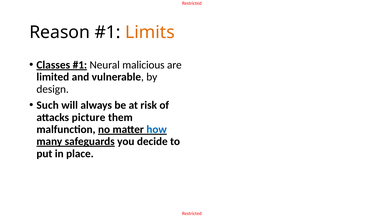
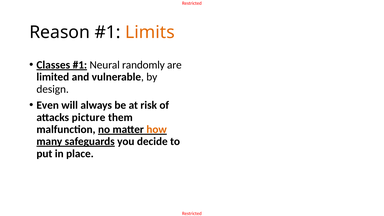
malicious: malicious -> randomly
Such: Such -> Even
how colour: blue -> orange
